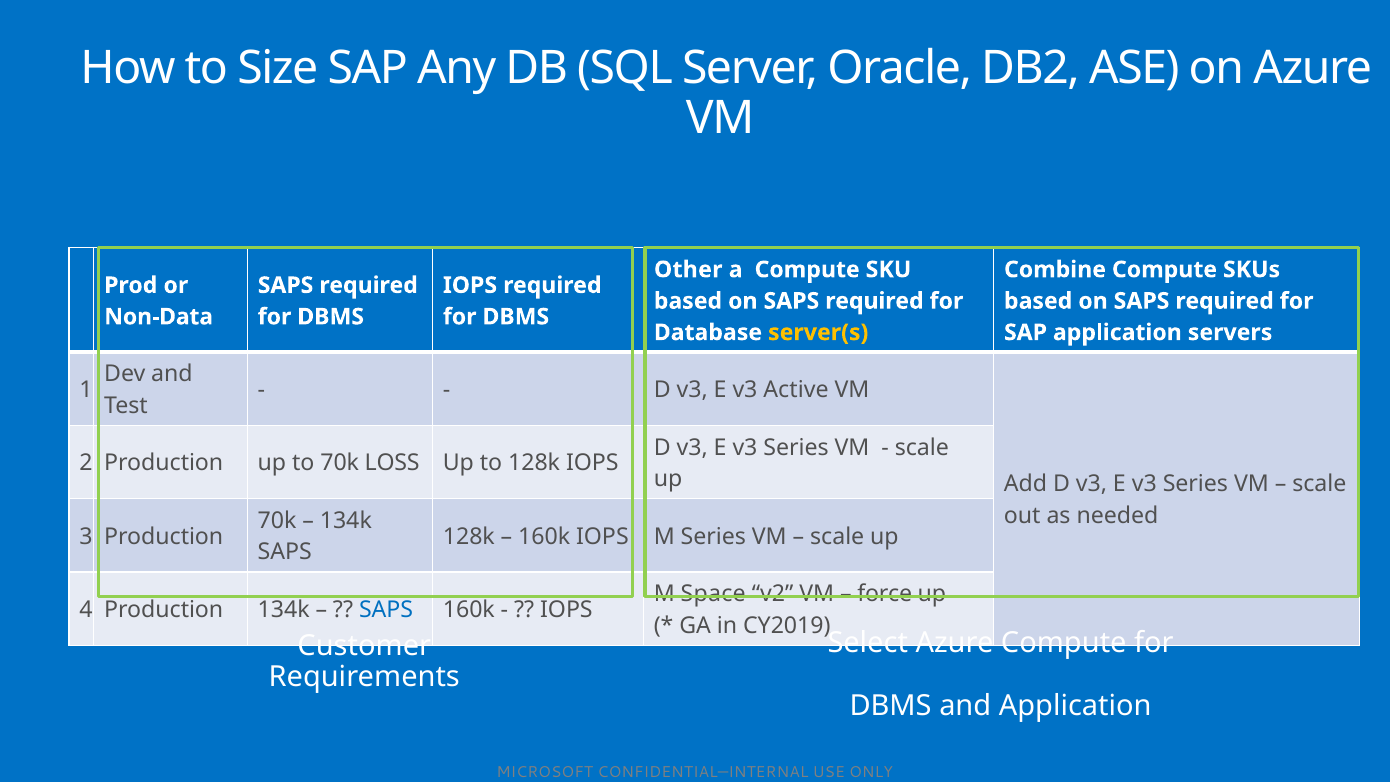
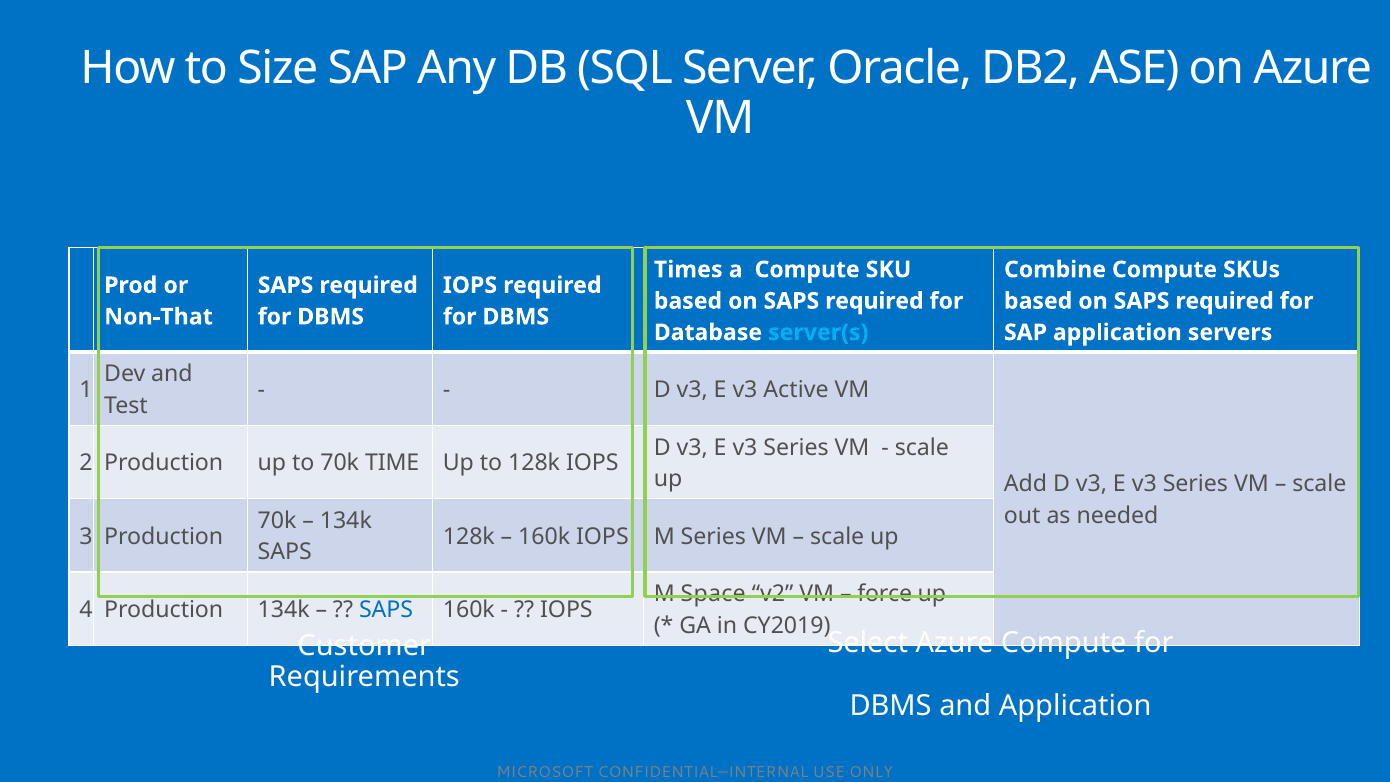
Other: Other -> Times
Non-Data: Non-Data -> Non-That
server(s colour: yellow -> light blue
LOSS: LOSS -> TIME
